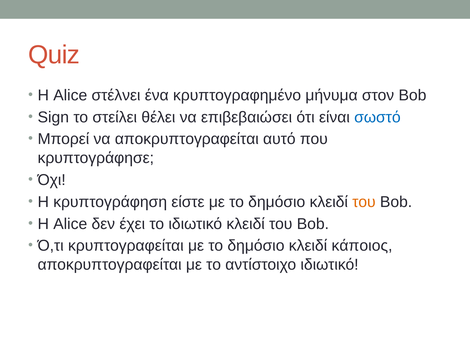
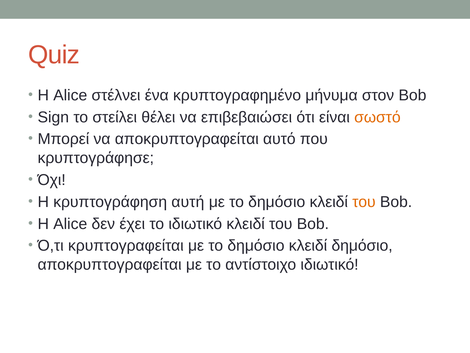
σωστό colour: blue -> orange
είστε: είστε -> αυτή
κλειδί κάποιος: κάποιος -> δημόσιο
